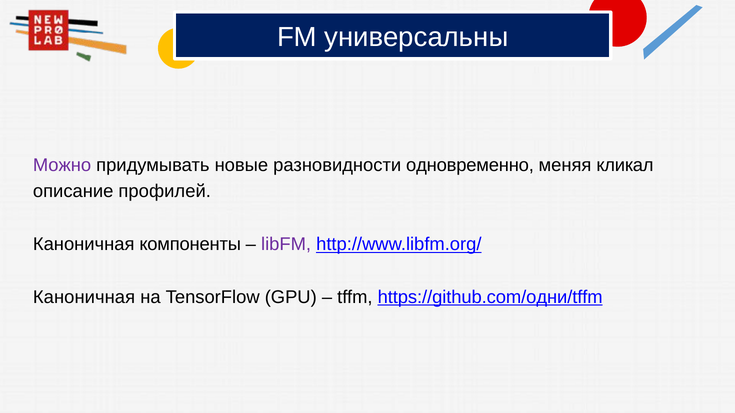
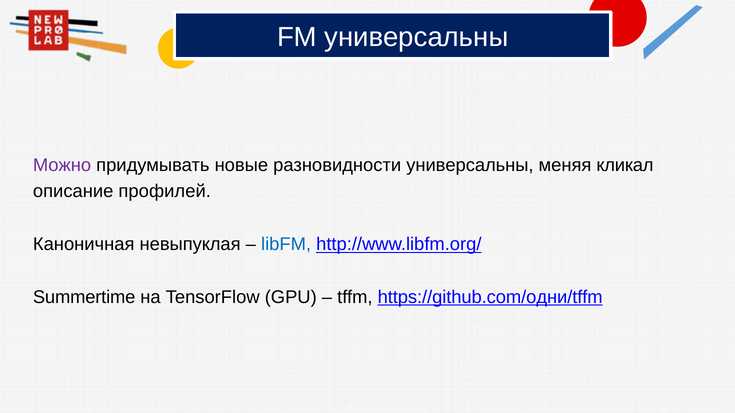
разновидности одновременно: одновременно -> универсальны
компоненты: компоненты -> невыпуклая
libFM colour: purple -> blue
Каноничная at (84, 297): Каноничная -> Summertime
